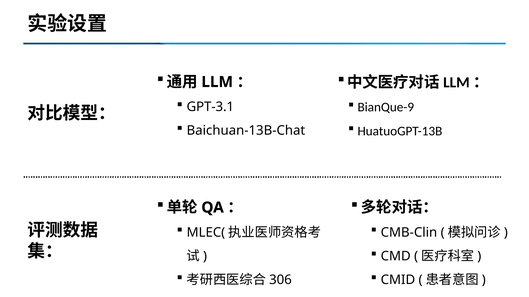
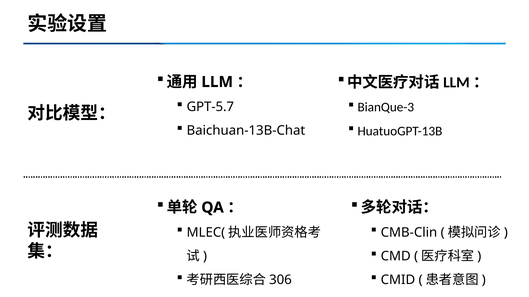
GPT-3.1: GPT-3.1 -> GPT-5.7
BianQue-9: BianQue-9 -> BianQue-3
